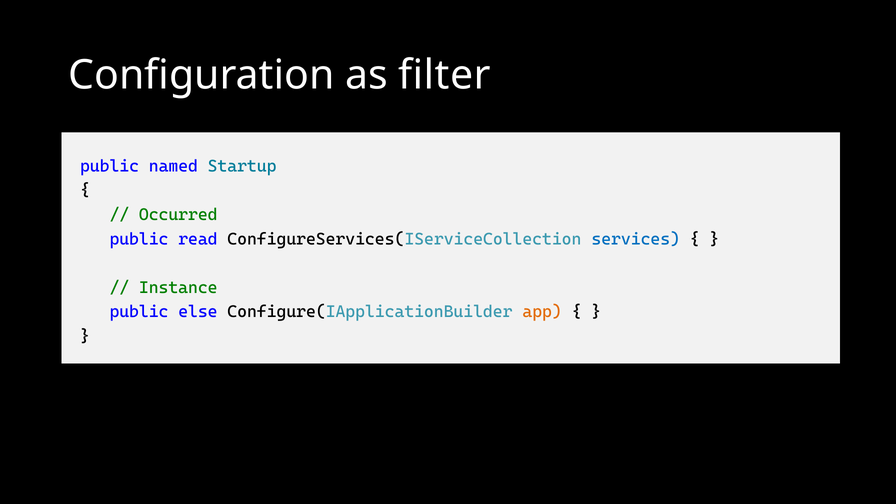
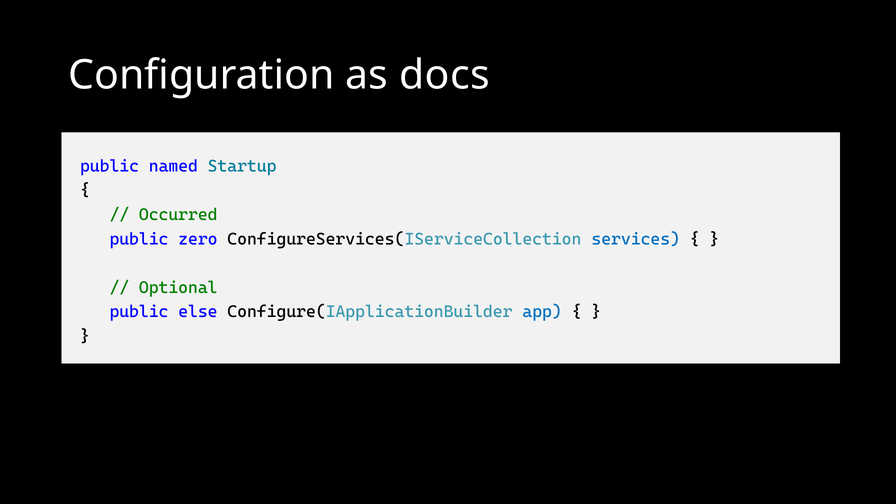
filter: filter -> docs
read: read -> zero
Instance: Instance -> Optional
app colour: orange -> blue
